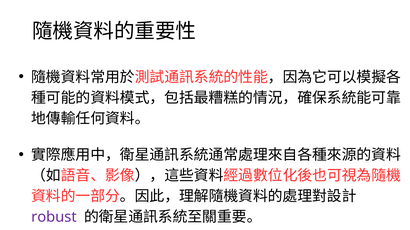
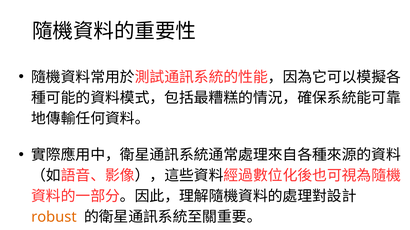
robust colour: purple -> orange
